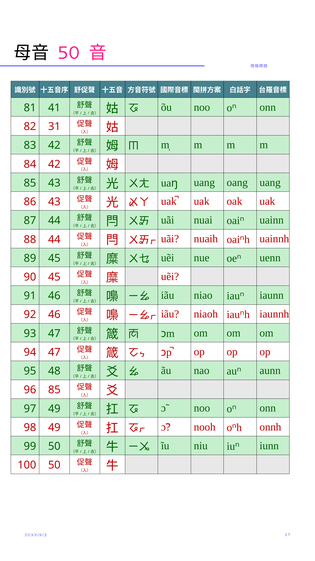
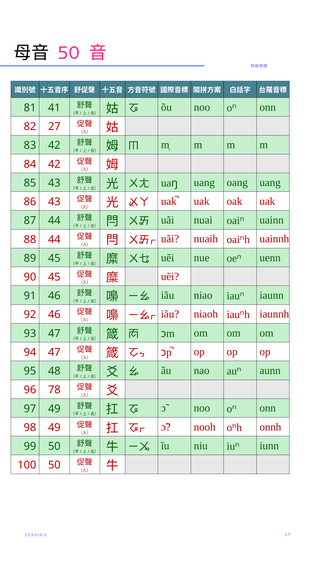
31: 31 -> 27
96 85: 85 -> 78
